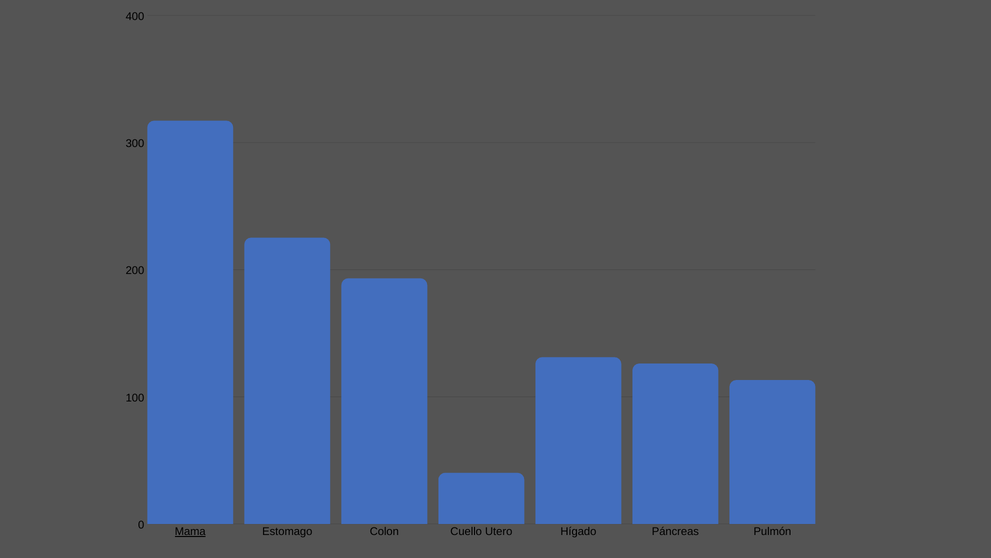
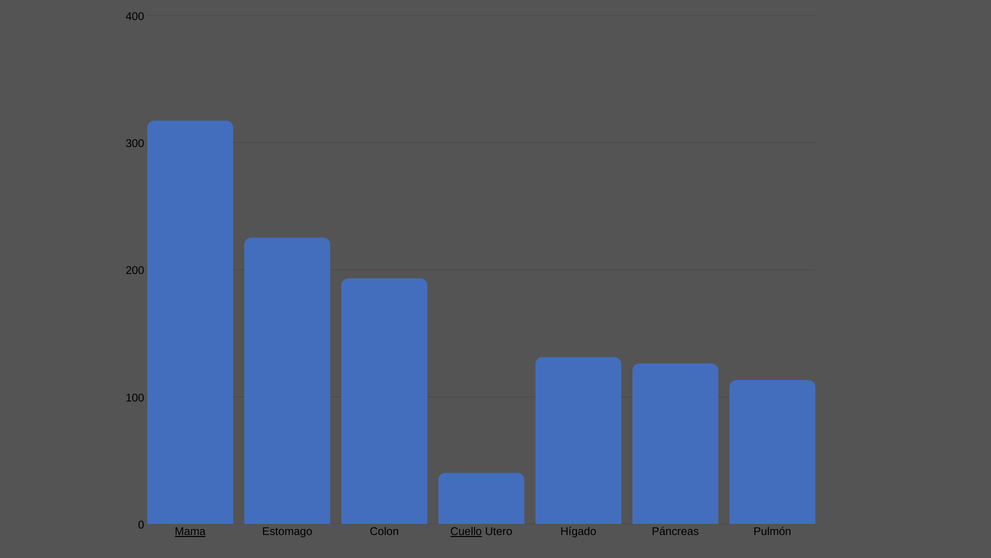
Cuello underline: none -> present
